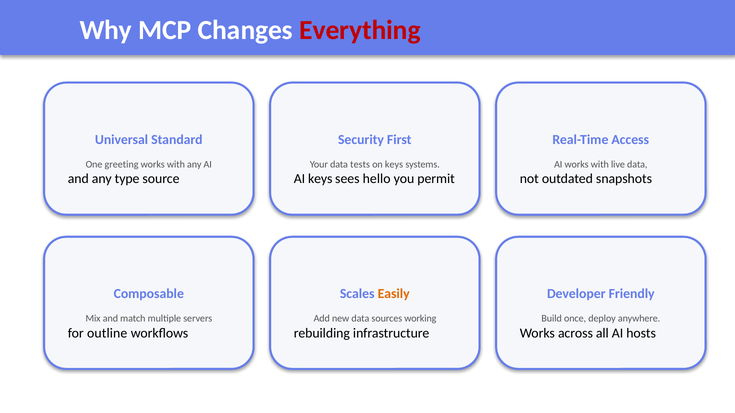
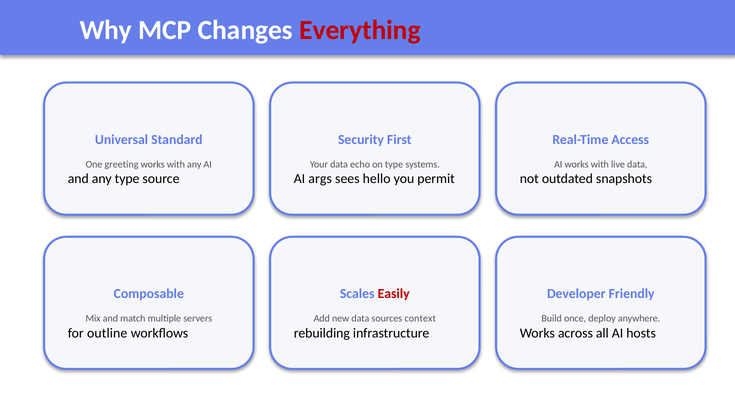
tests: tests -> echo
on keys: keys -> type
AI keys: keys -> args
Easily colour: orange -> red
working: working -> context
